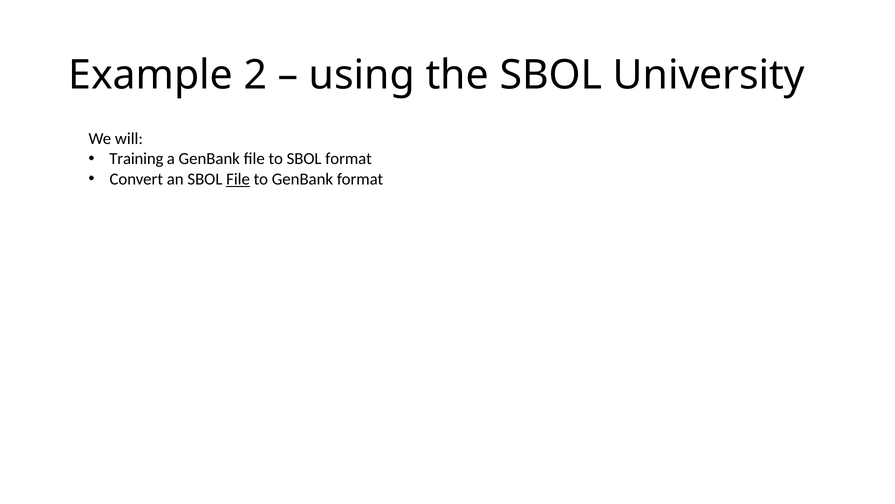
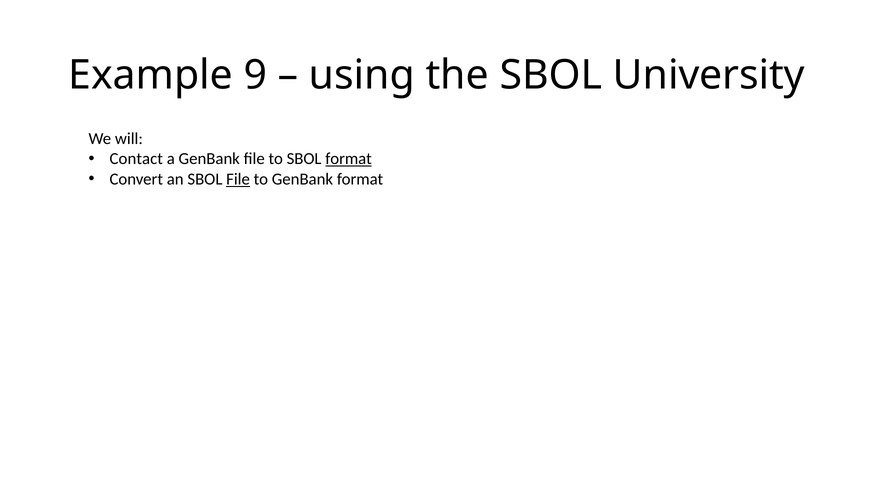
2: 2 -> 9
Training: Training -> Contact
format at (349, 159) underline: none -> present
